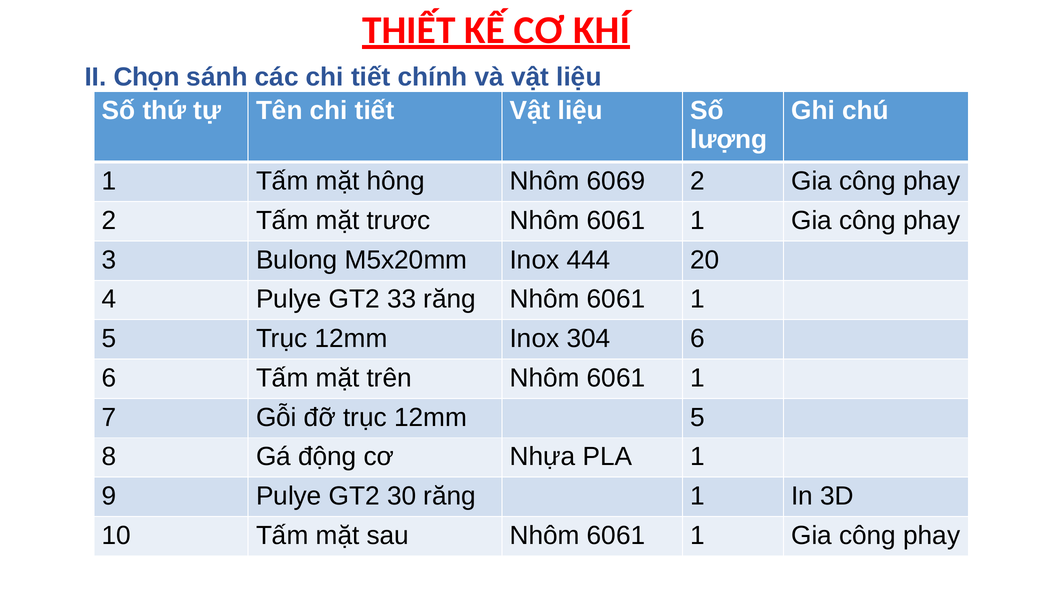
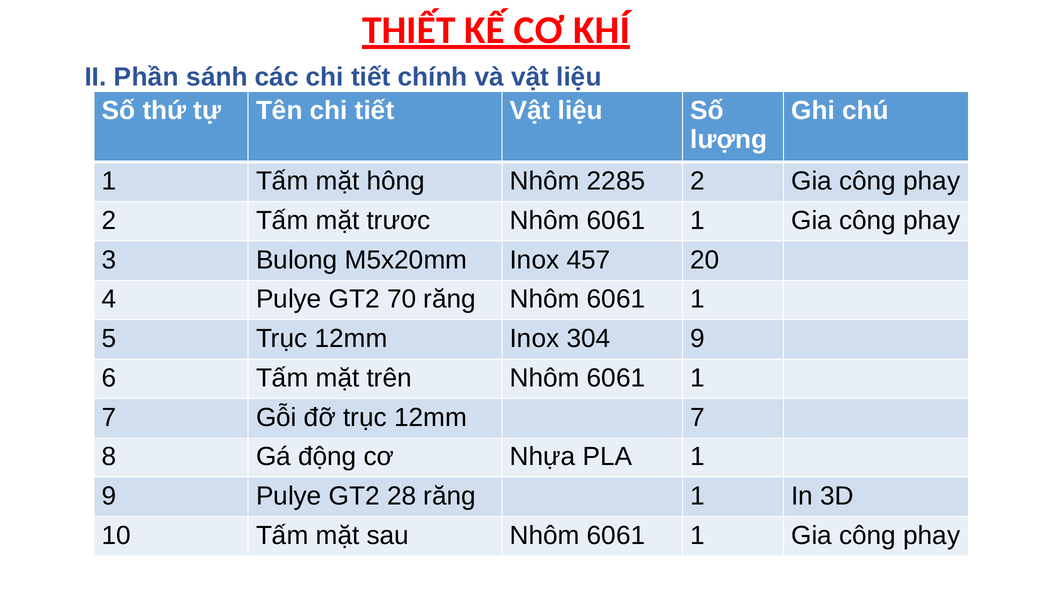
Chọn: Chọn -> Phần
6069: 6069 -> 2285
444: 444 -> 457
33: 33 -> 70
304 6: 6 -> 9
12mm 5: 5 -> 7
30: 30 -> 28
